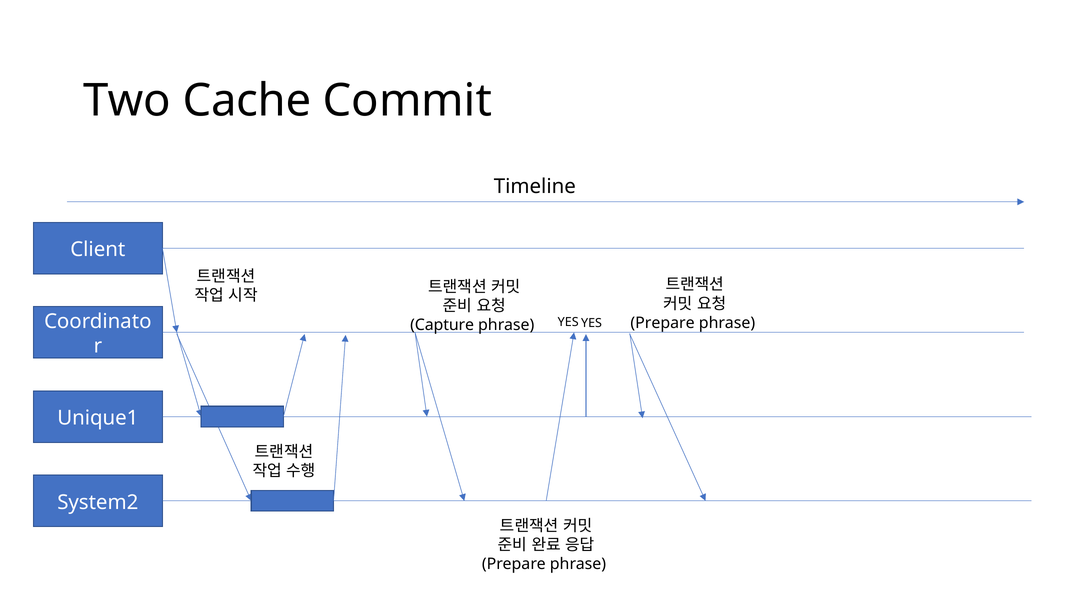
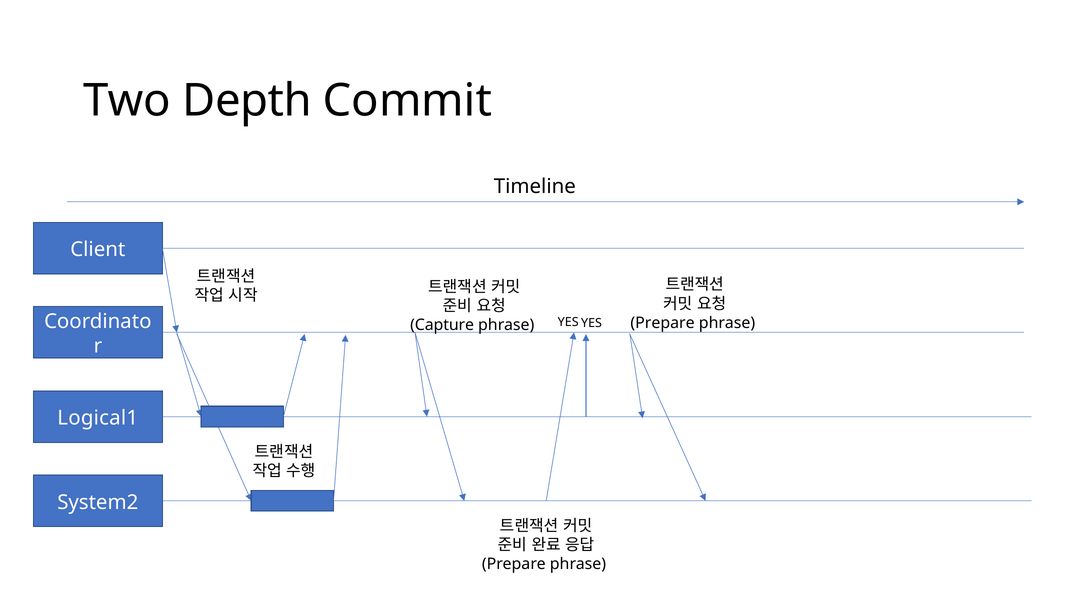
Cache: Cache -> Depth
Unique1: Unique1 -> Logical1
